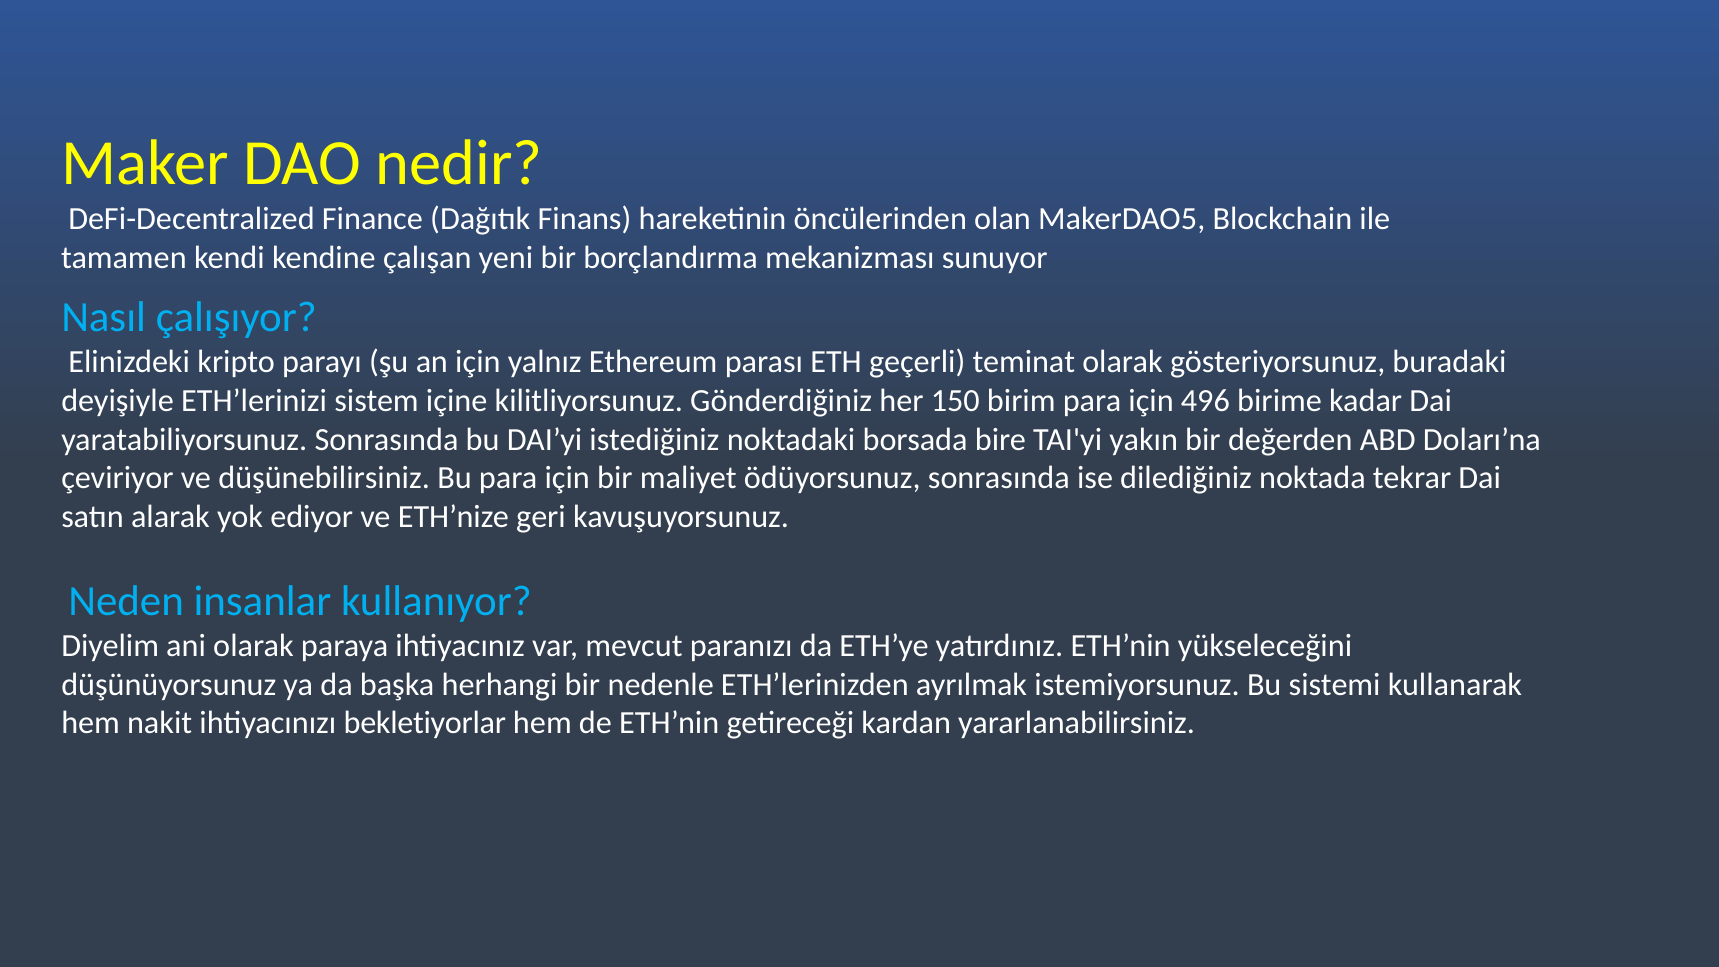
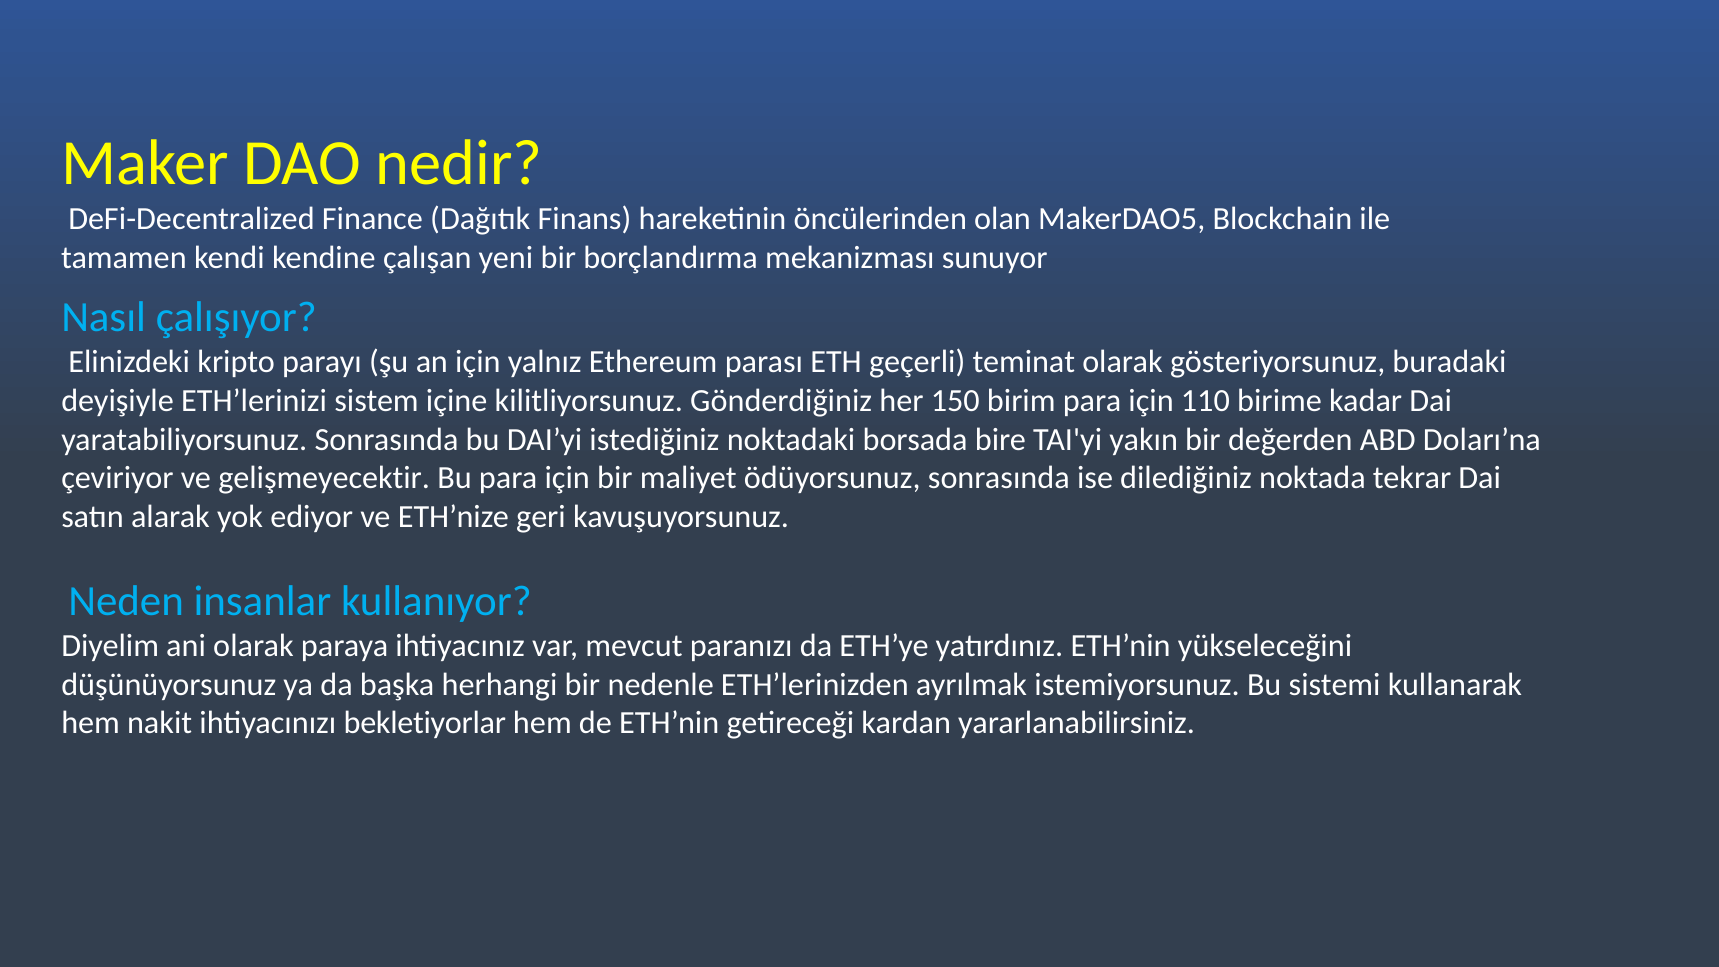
496: 496 -> 110
düşünebilirsiniz: düşünebilirsiniz -> gelişmeyecektir
